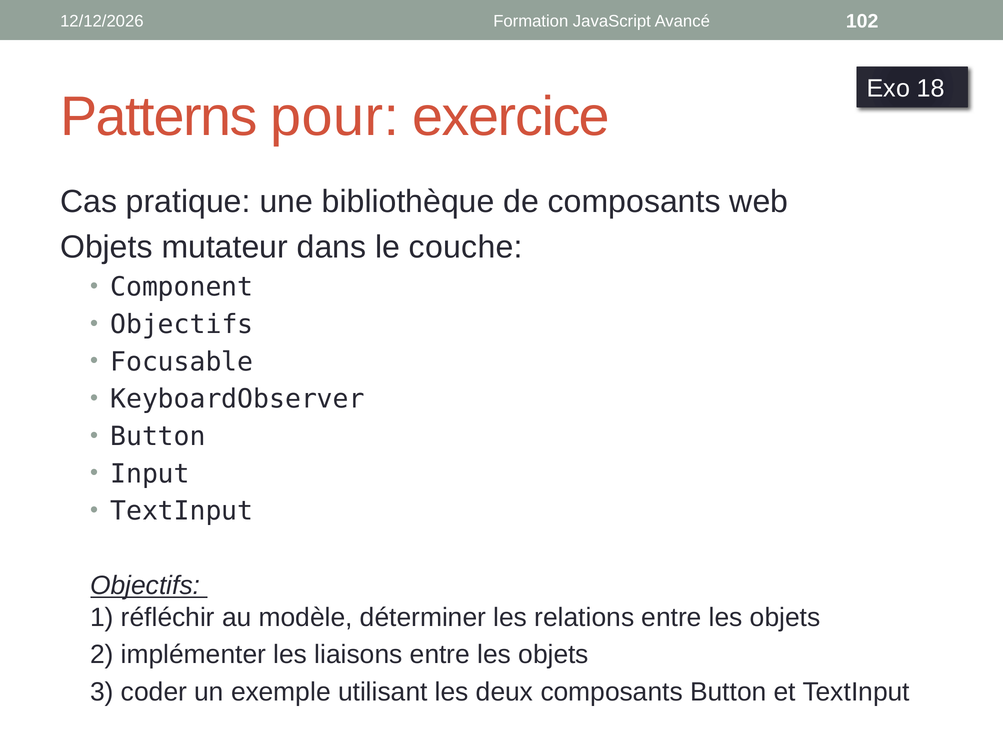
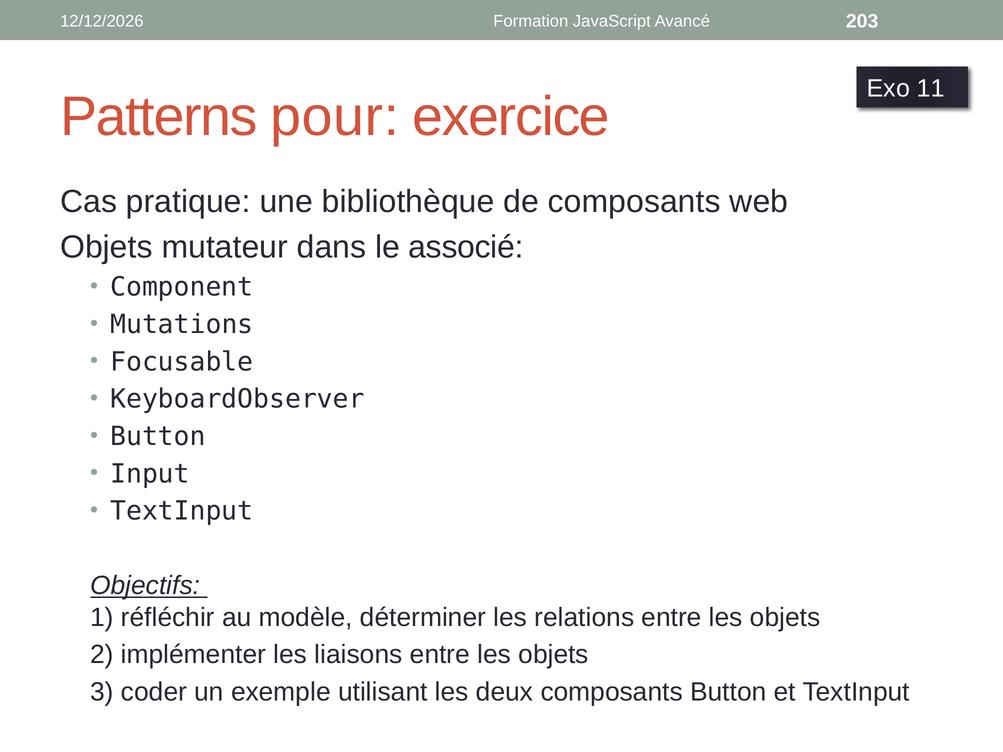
102: 102 -> 203
18: 18 -> 11
couche: couche -> associé
Objectifs at (182, 325): Objectifs -> Mutations
